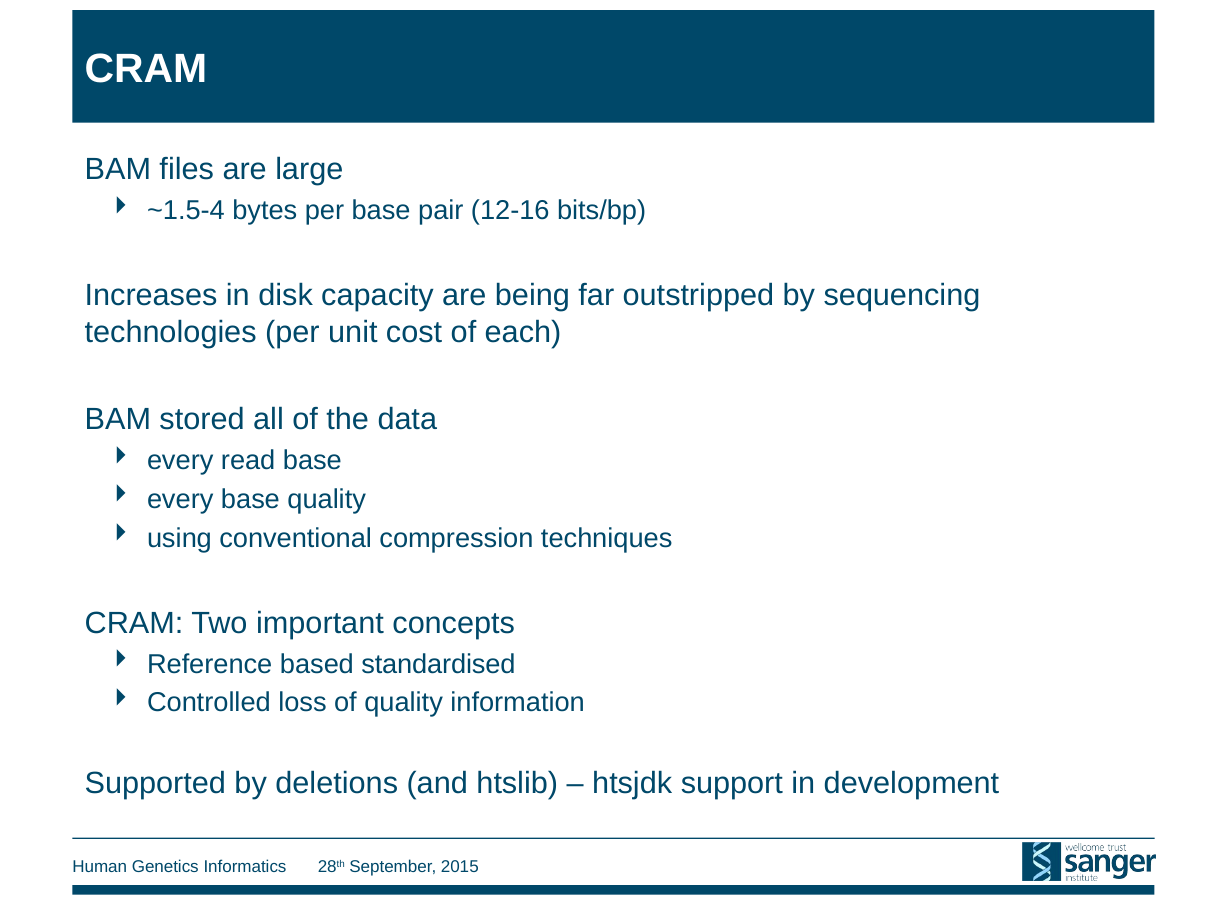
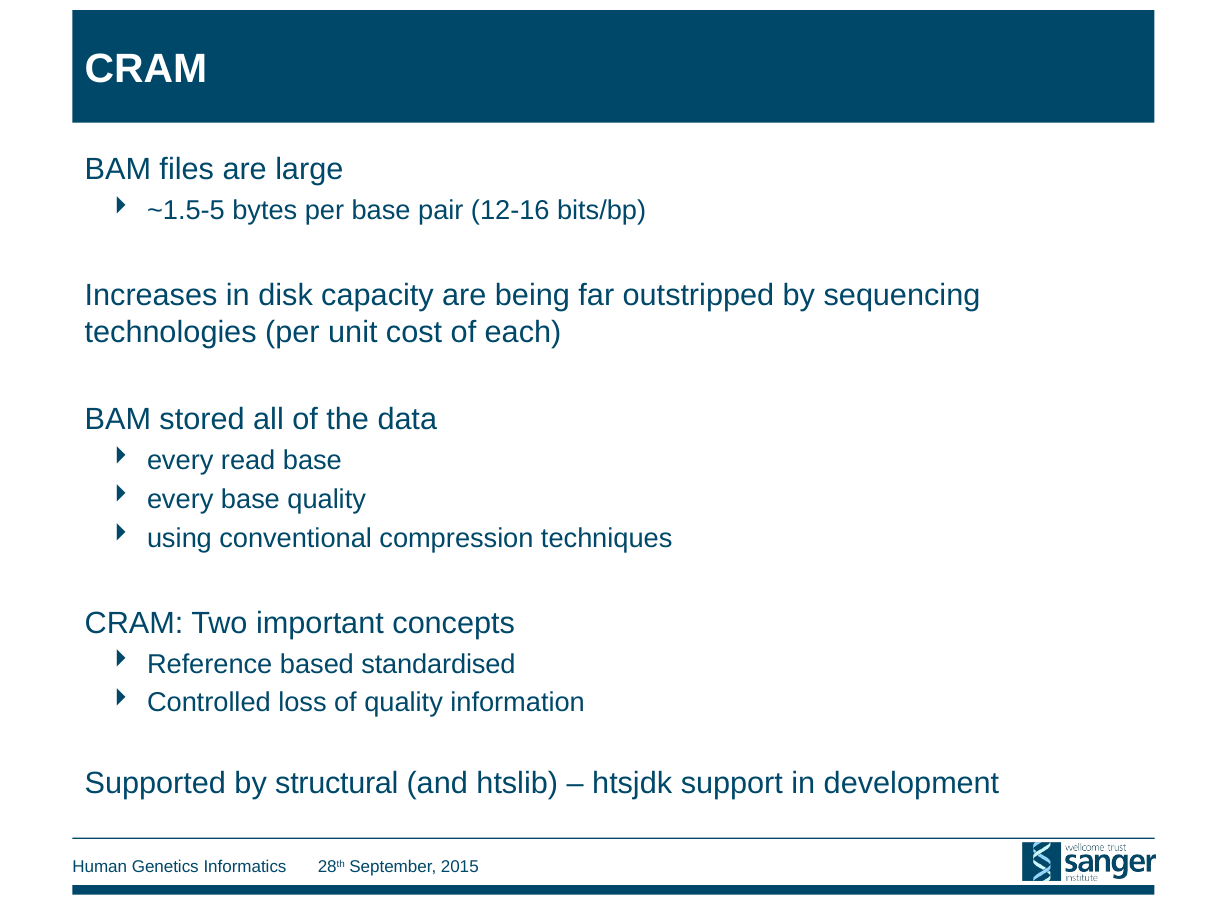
~1.5-4: ~1.5-4 -> ~1.5-5
deletions: deletions -> structural
